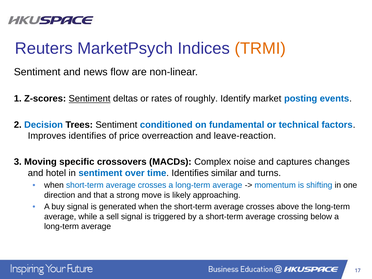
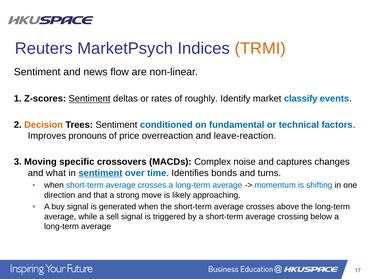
posting: posting -> classify
Decision colour: blue -> orange
Improves identifies: identifies -> pronouns
hotel: hotel -> what
sentiment at (100, 173) underline: none -> present
similar: similar -> bonds
